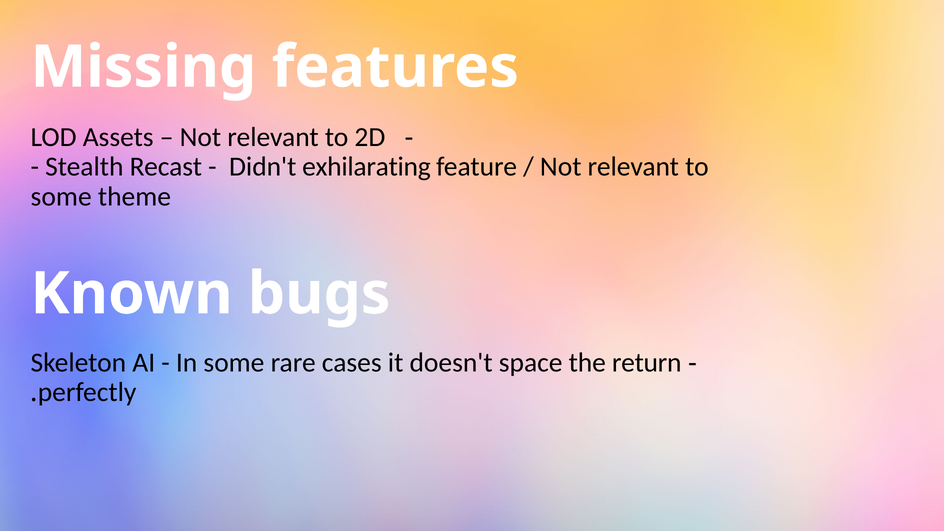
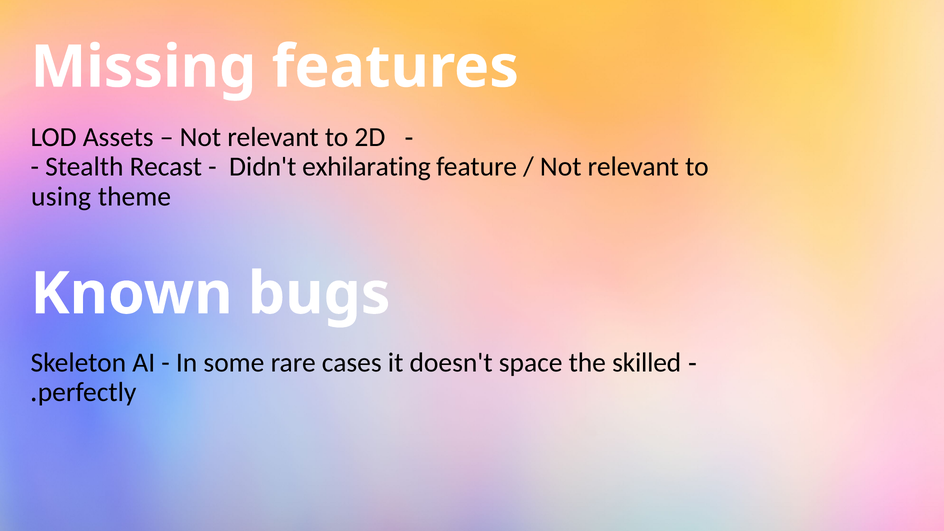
some at (61, 196): some -> using
return: return -> skilled
